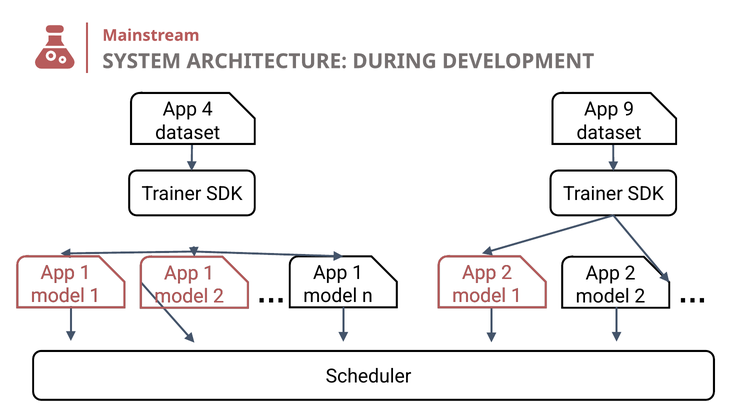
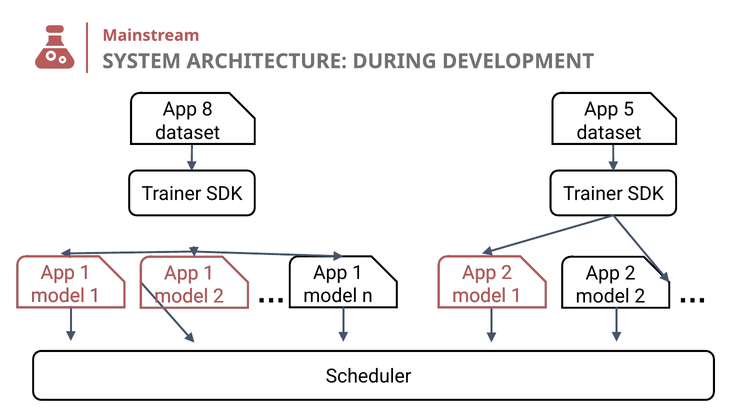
4: 4 -> 8
9: 9 -> 5
